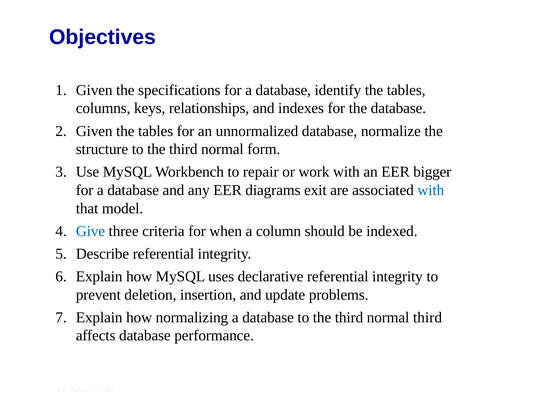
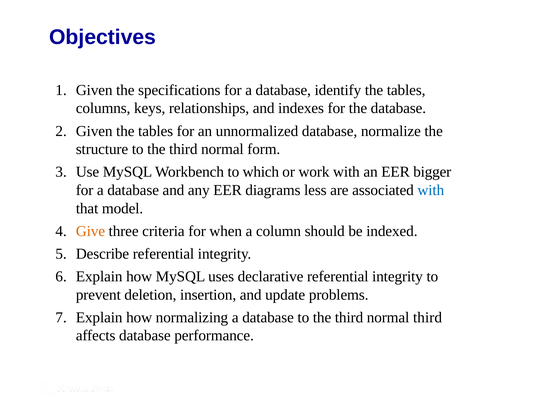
repair: repair -> which
exit: exit -> less
Give colour: blue -> orange
